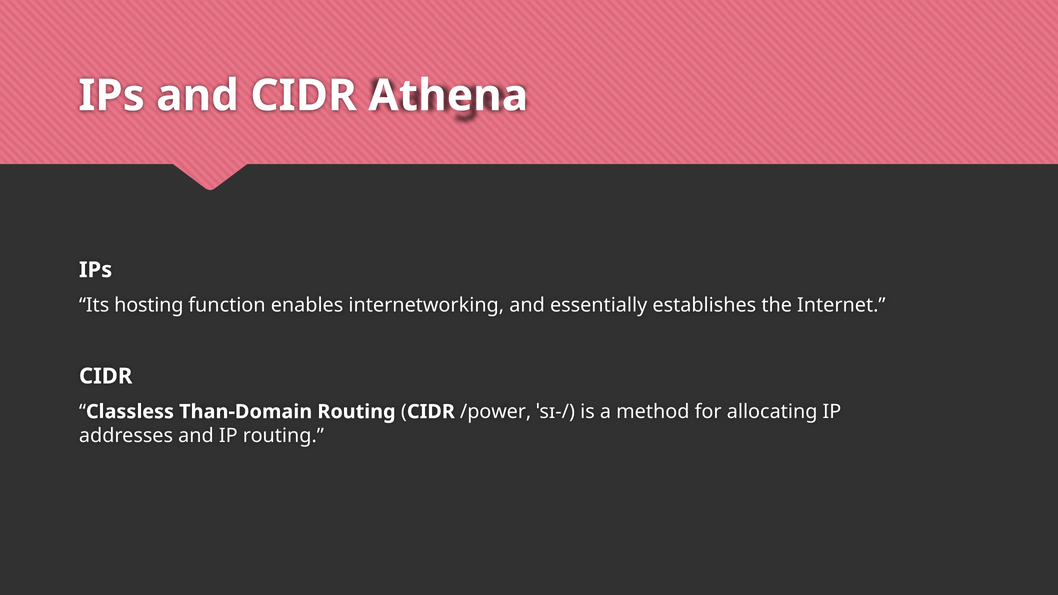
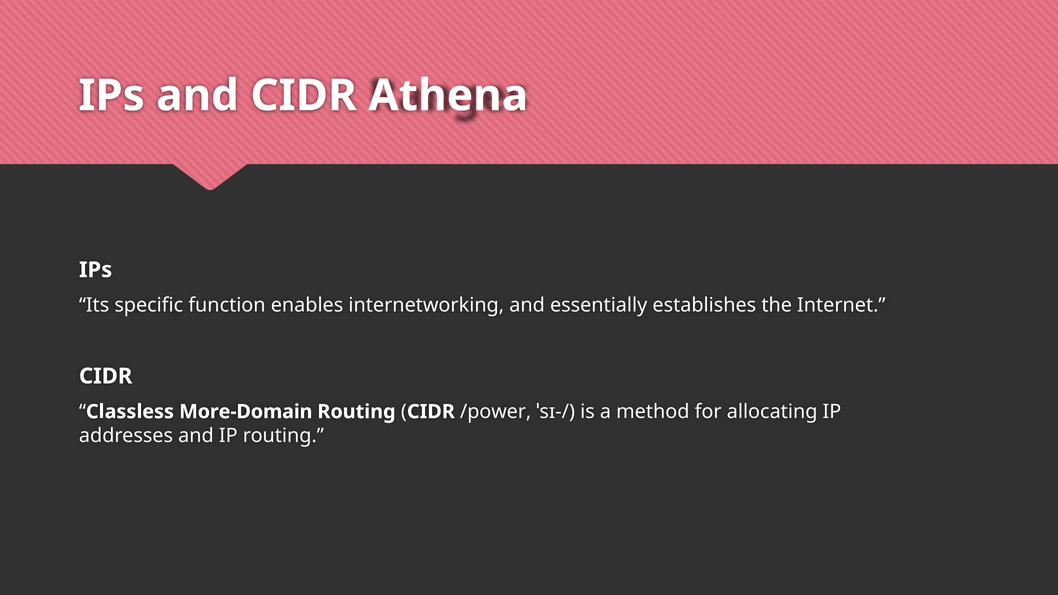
hosting: hosting -> specific
Than-Domain: Than-Domain -> More-Domain
